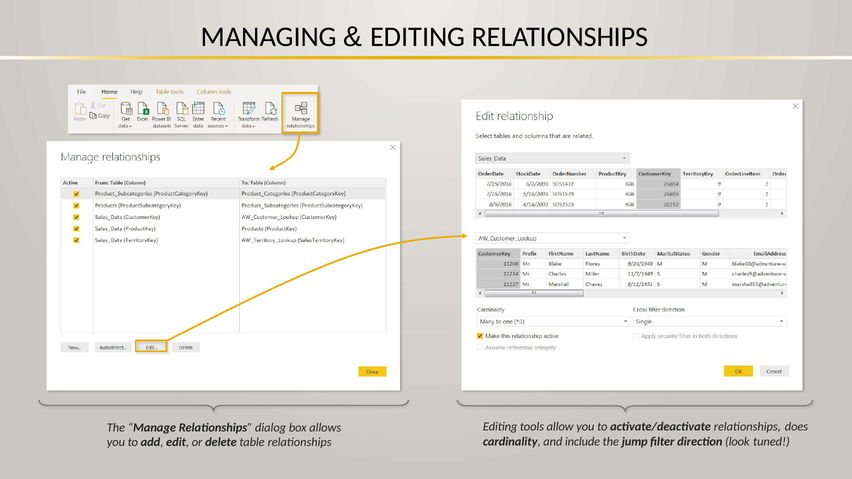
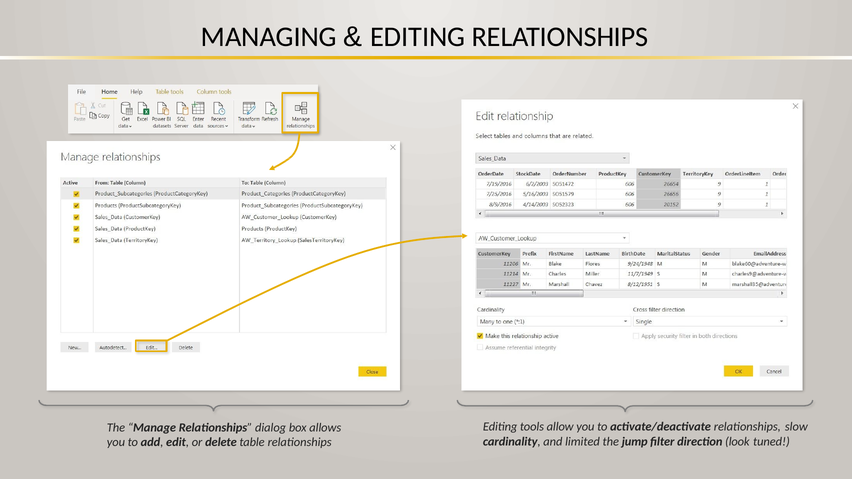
does: does -> slow
include: include -> limited
